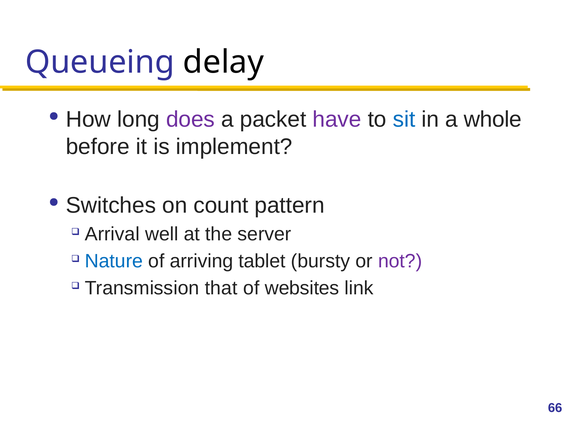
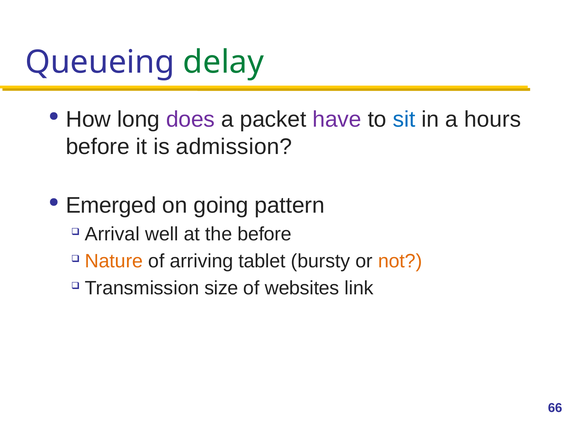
delay colour: black -> green
whole: whole -> hours
implement: implement -> admission
Switches: Switches -> Emerged
count: count -> going
the server: server -> before
Nature colour: blue -> orange
not colour: purple -> orange
that: that -> size
